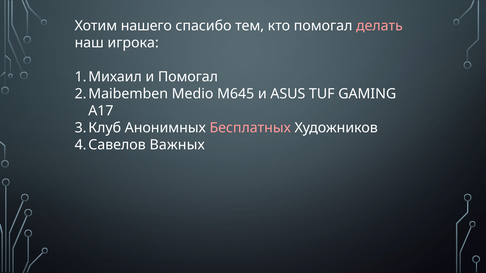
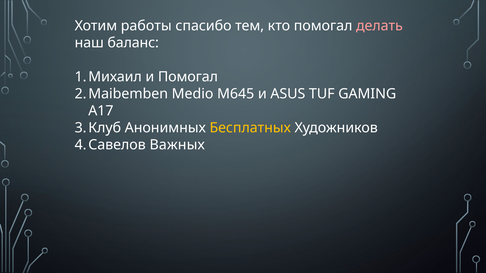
нашего: нашего -> работы
игрока: игрока -> баланс
Бесплатных colour: pink -> yellow
